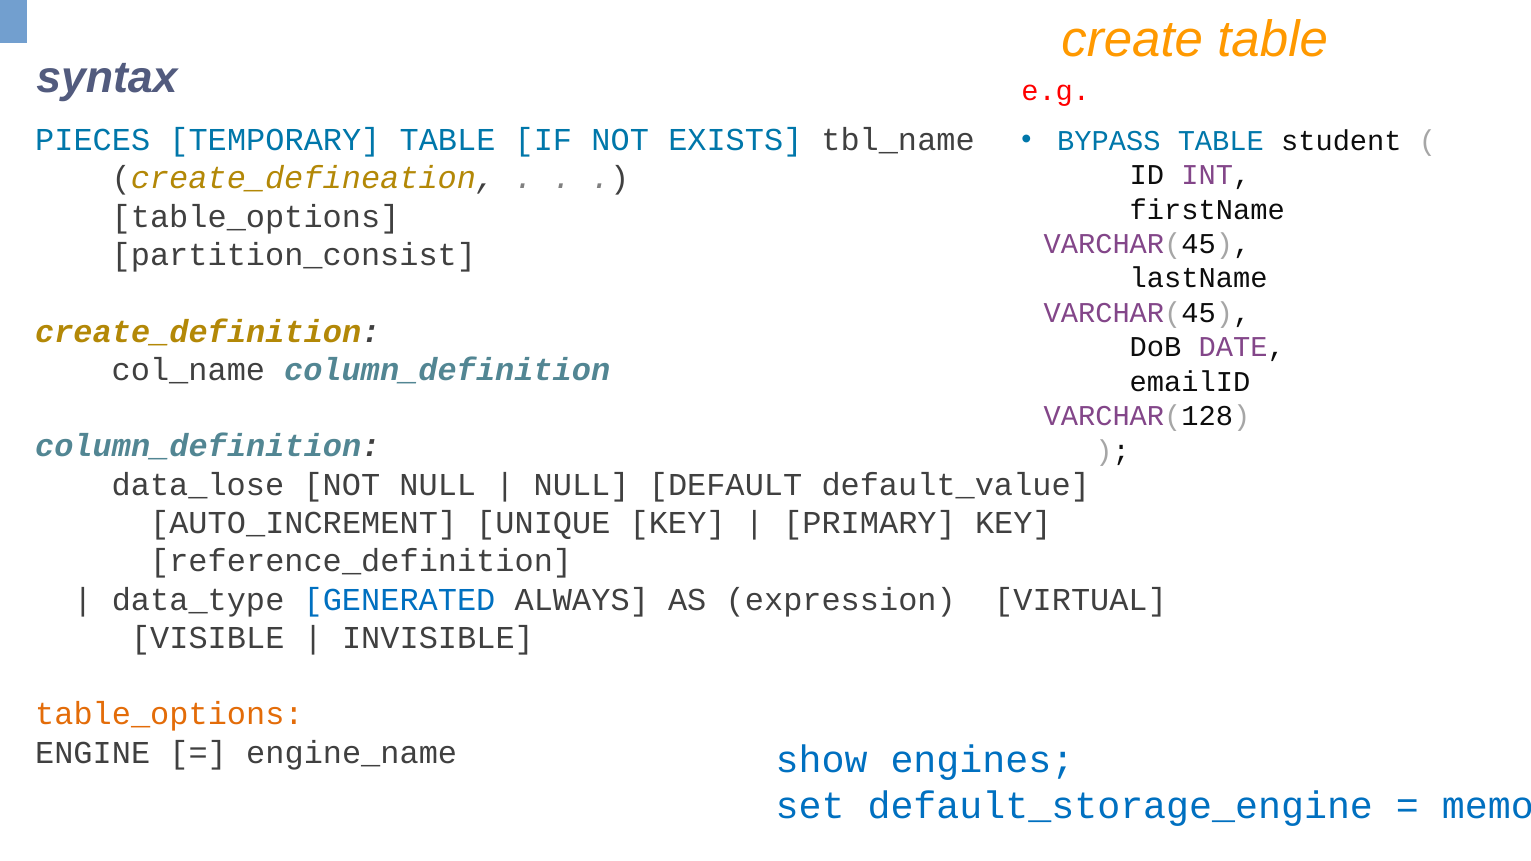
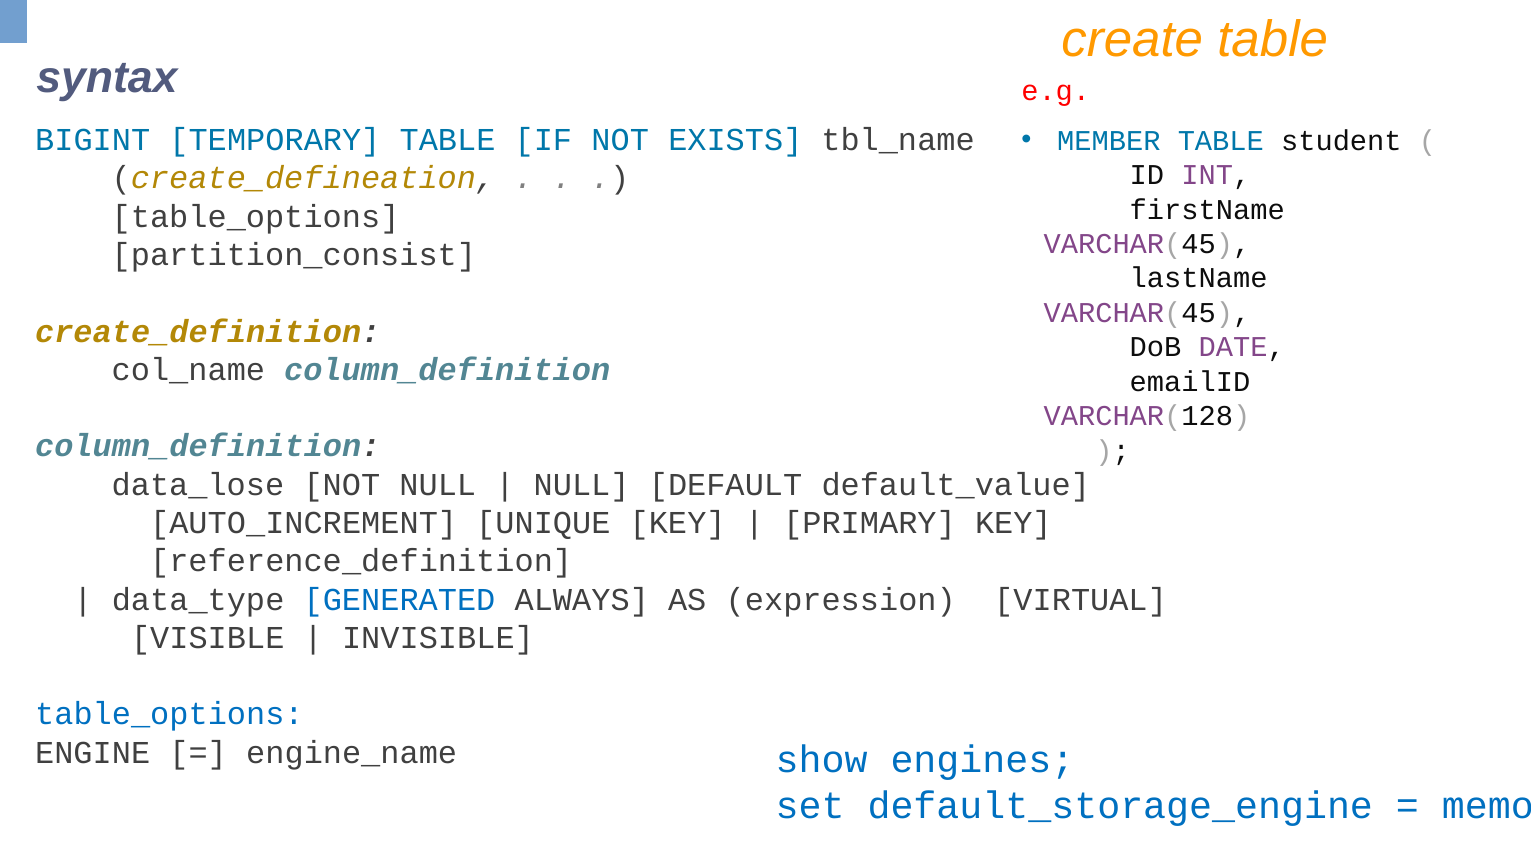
BYPASS: BYPASS -> MEMBER
PIECES: PIECES -> BIGINT
table_options at (169, 715) colour: orange -> blue
